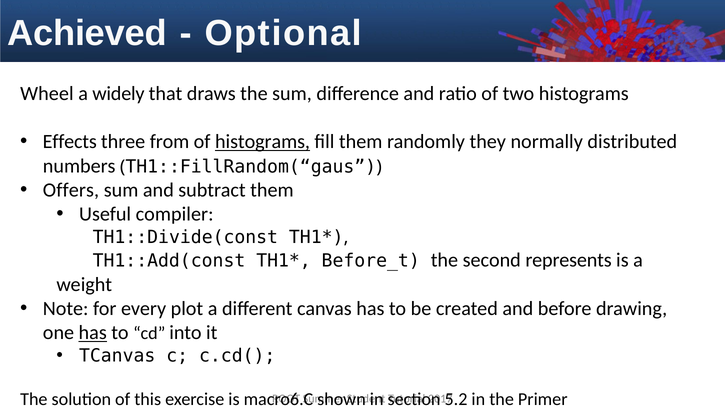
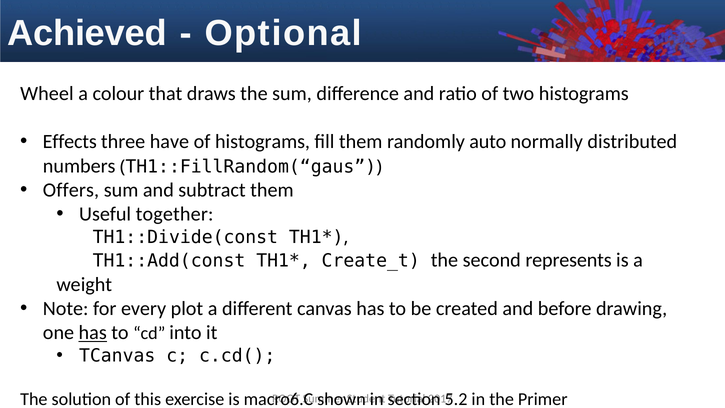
widely: widely -> colour
from: from -> have
histograms at (263, 142) underline: present -> none
they: they -> auto
compiler: compiler -> together
Before_t: Before_t -> Create_t
